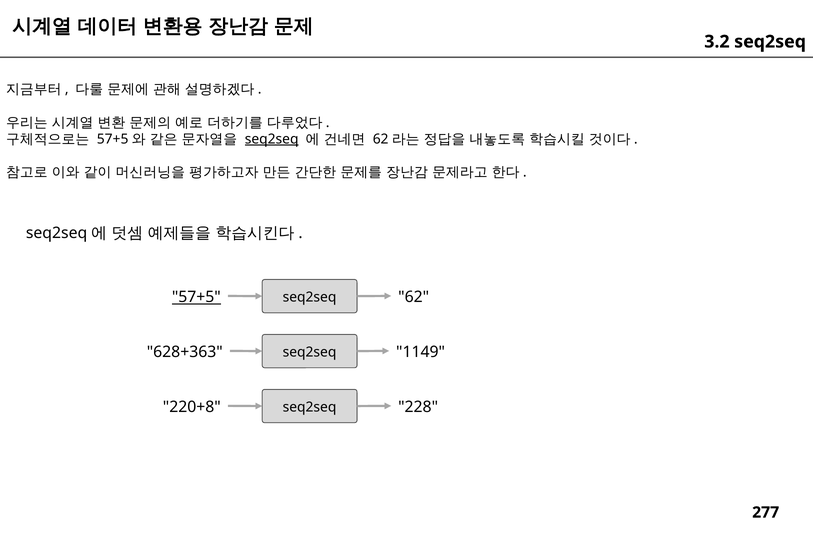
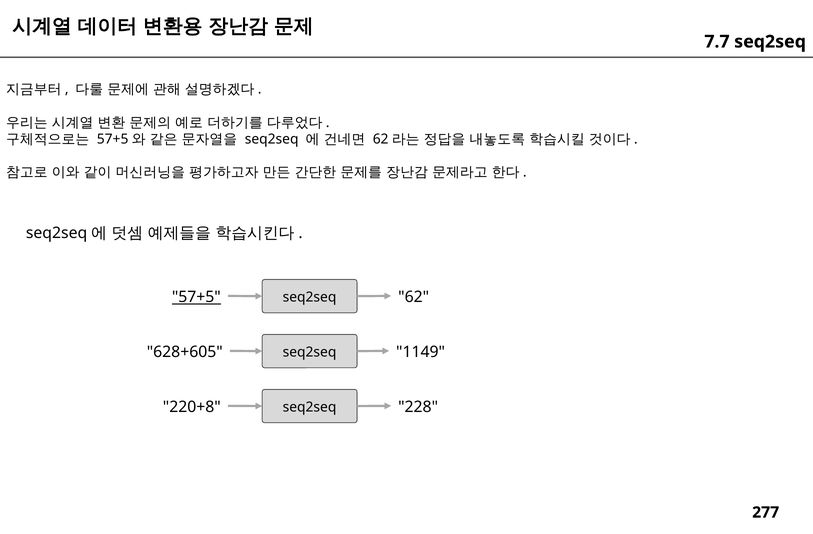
3.2: 3.2 -> 7.7
seq2seq at (272, 139) underline: present -> none
628+363: 628+363 -> 628+605
